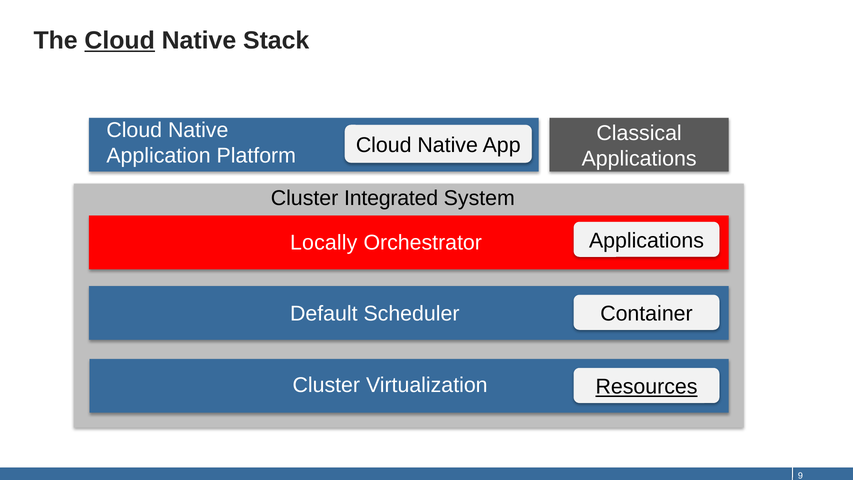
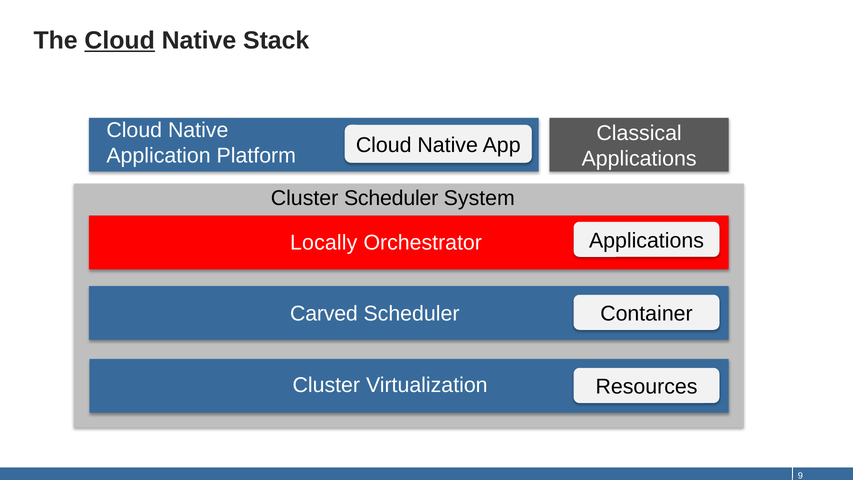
Cluster Integrated: Integrated -> Scheduler
Default: Default -> Carved
Resources underline: present -> none
